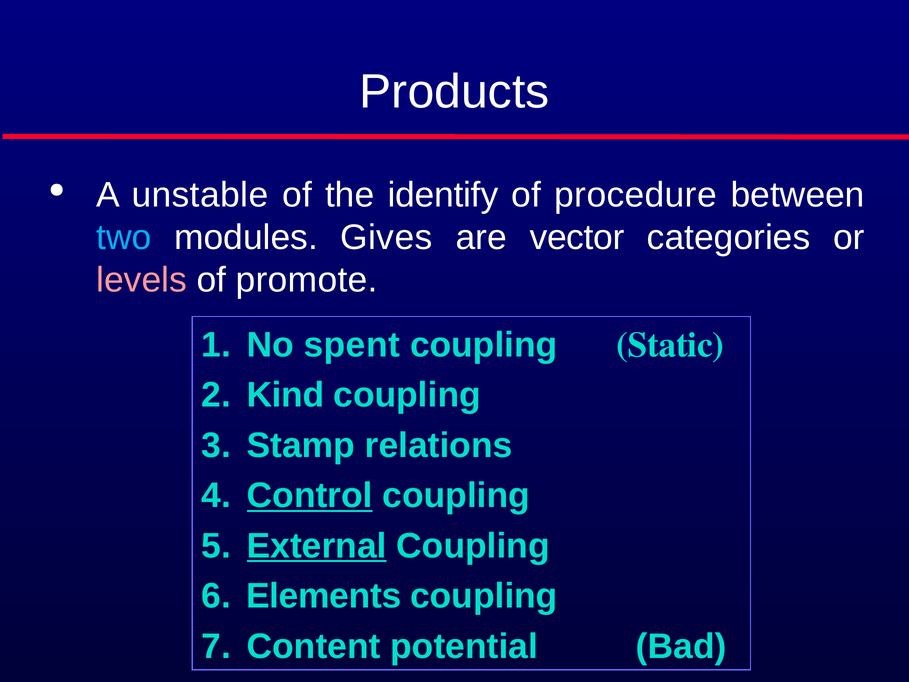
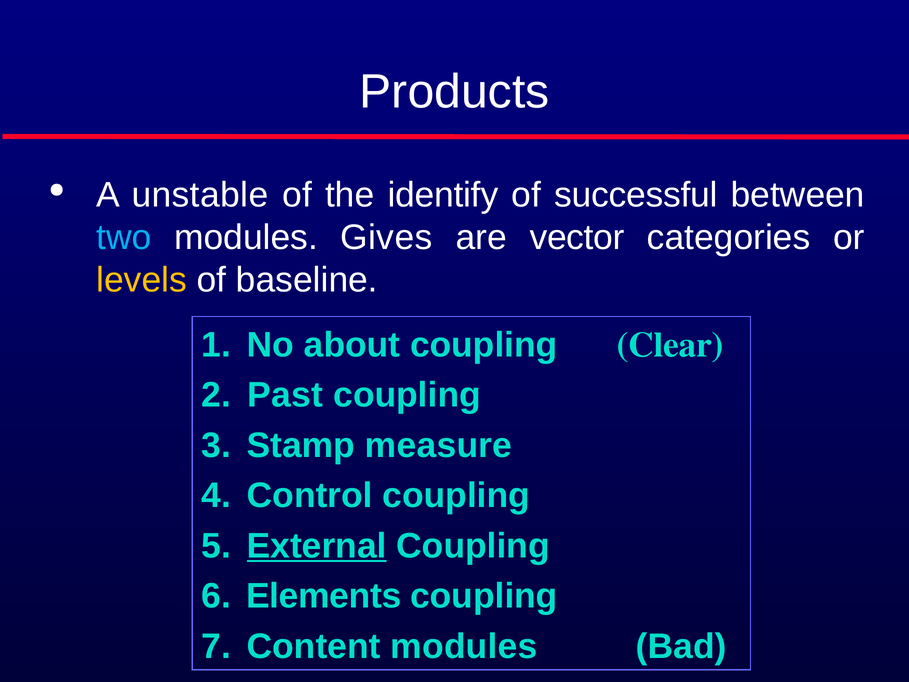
procedure: procedure -> successful
levels colour: pink -> yellow
promote: promote -> baseline
spent: spent -> about
Static: Static -> Clear
Kind: Kind -> Past
relations: relations -> measure
Control underline: present -> none
Content potential: potential -> modules
